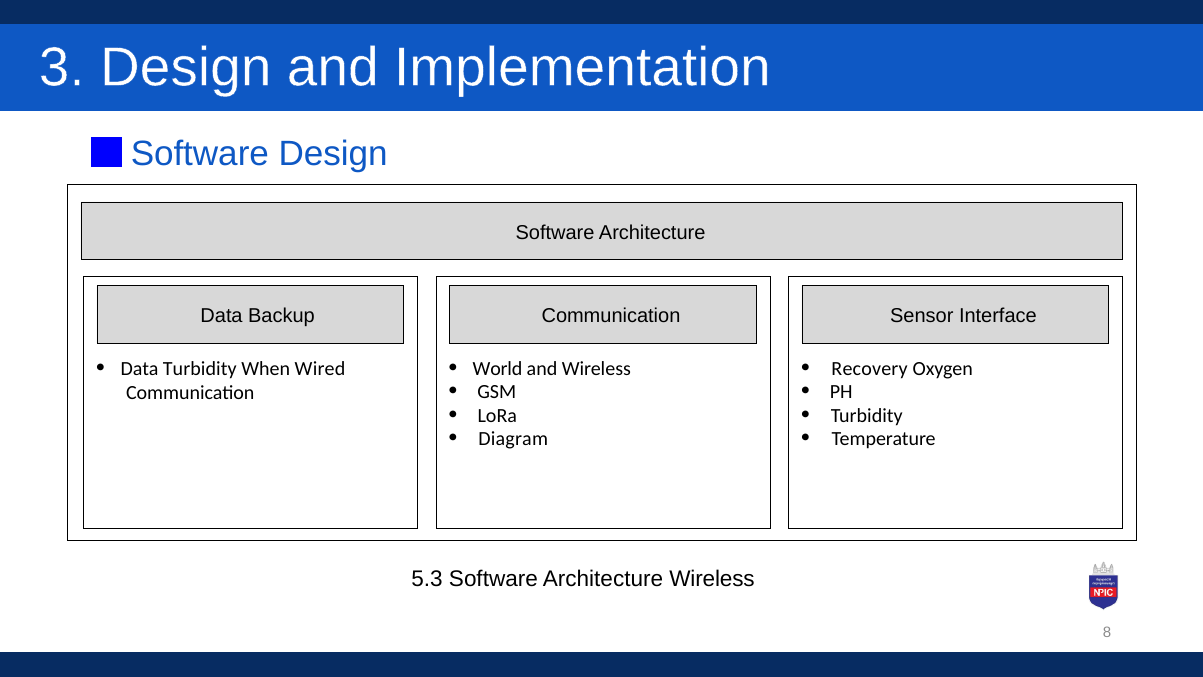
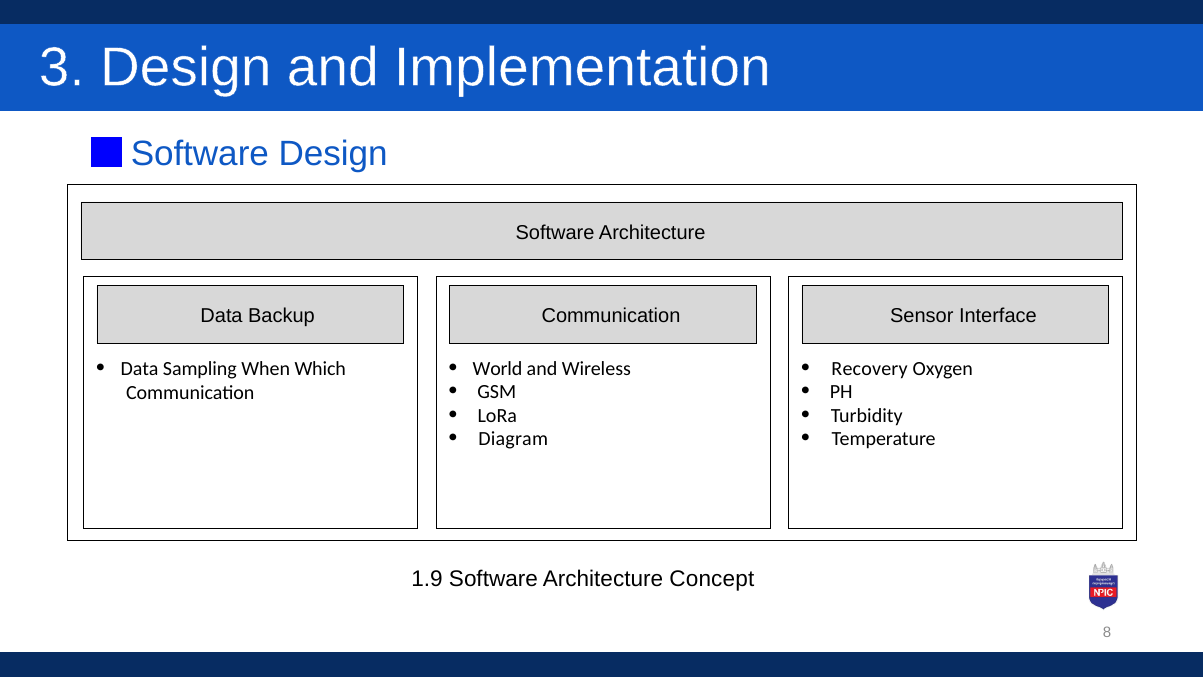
Data Turbidity: Turbidity -> Sampling
Wired: Wired -> Which
5.3: 5.3 -> 1.9
Architecture Wireless: Wireless -> Concept
